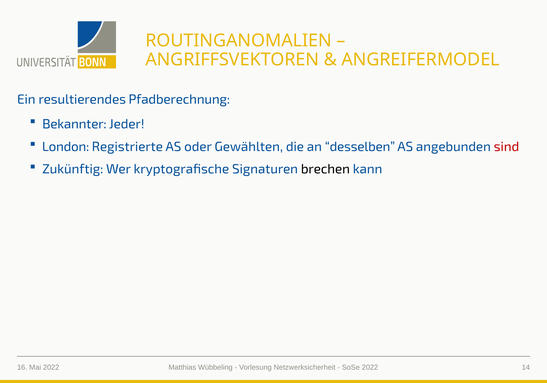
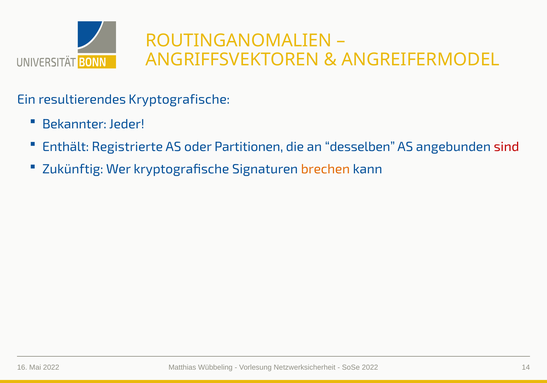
resultierendes Pfadberechnung: Pfadberechnung -> Kryptografische
London: London -> Enthält
Gewählten: Gewählten -> Partitionen
brechen colour: black -> orange
